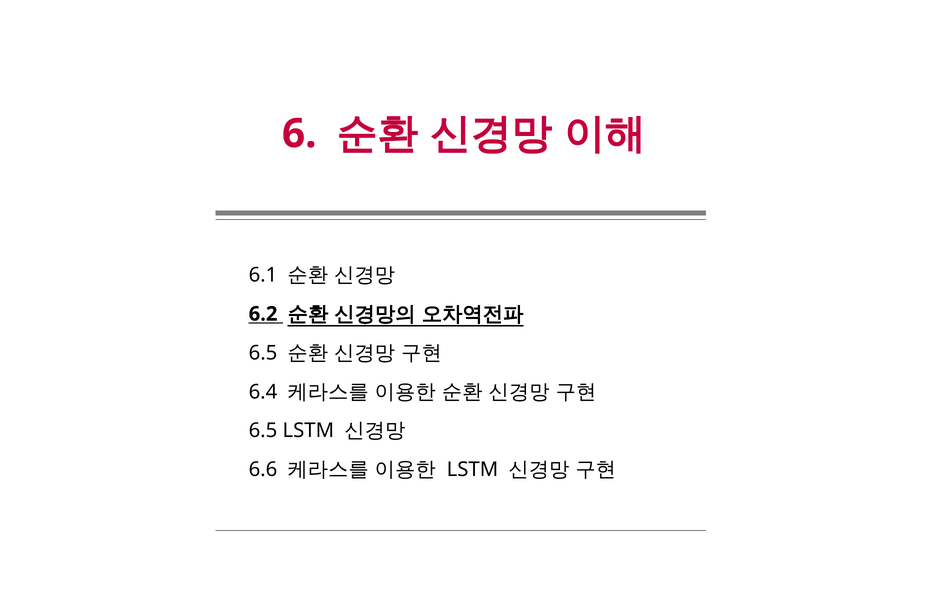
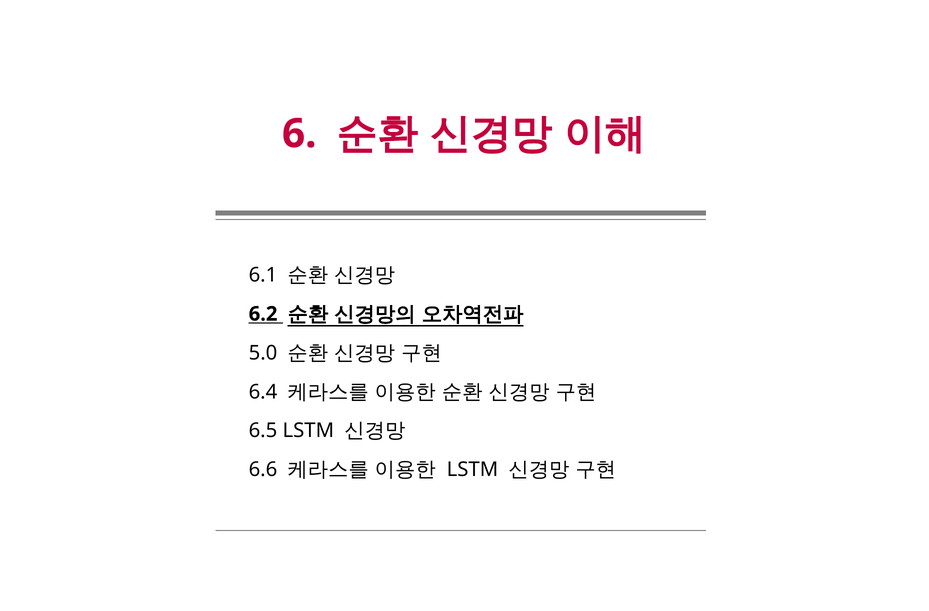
6.5 at (263, 352): 6.5 -> 5.0
